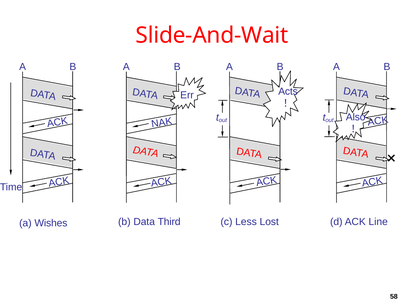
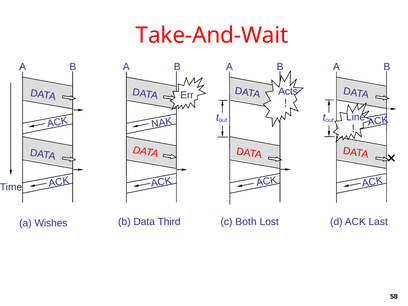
Slide-And-Wait: Slide-And-Wait -> Take-And-Wait
Also: Also -> Line
Less: Less -> Both
Line: Line -> Last
